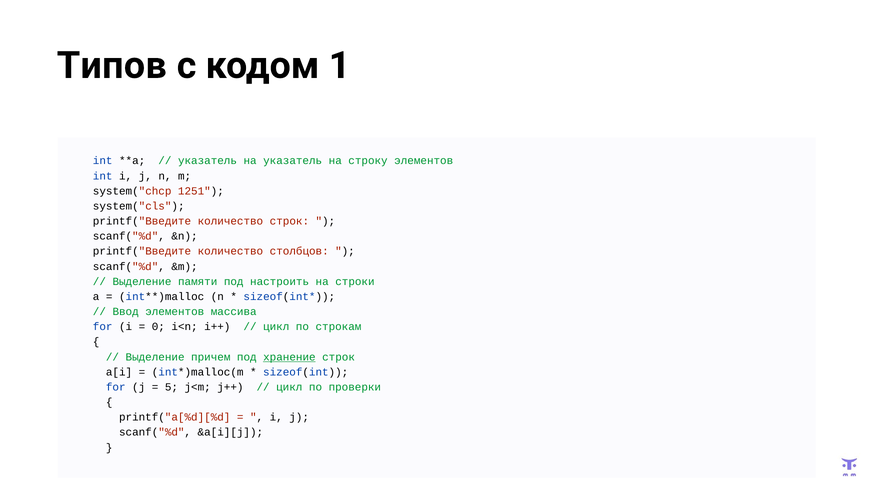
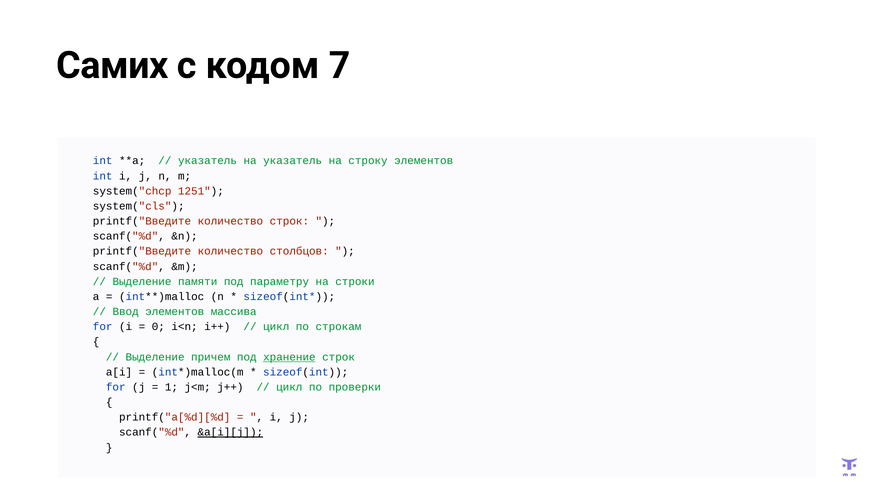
Типов: Типов -> Самих
1: 1 -> 7
настроить: настроить -> параметру
5: 5 -> 1
&a[i][j underline: none -> present
